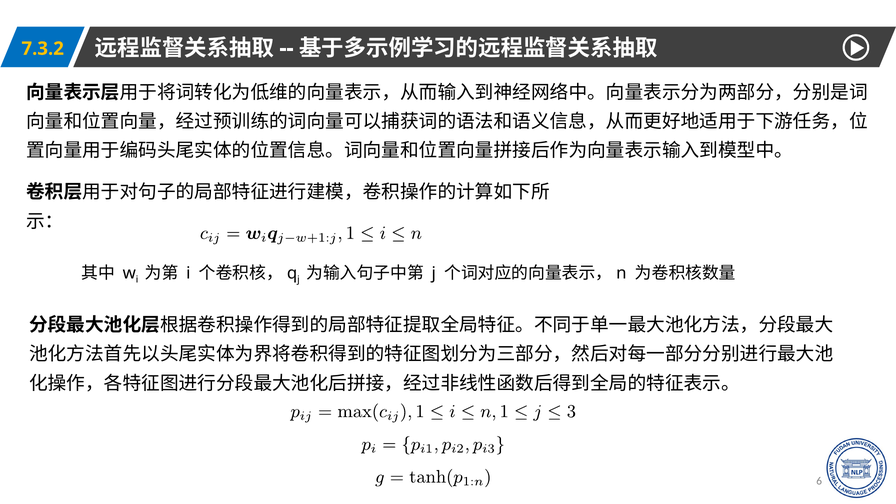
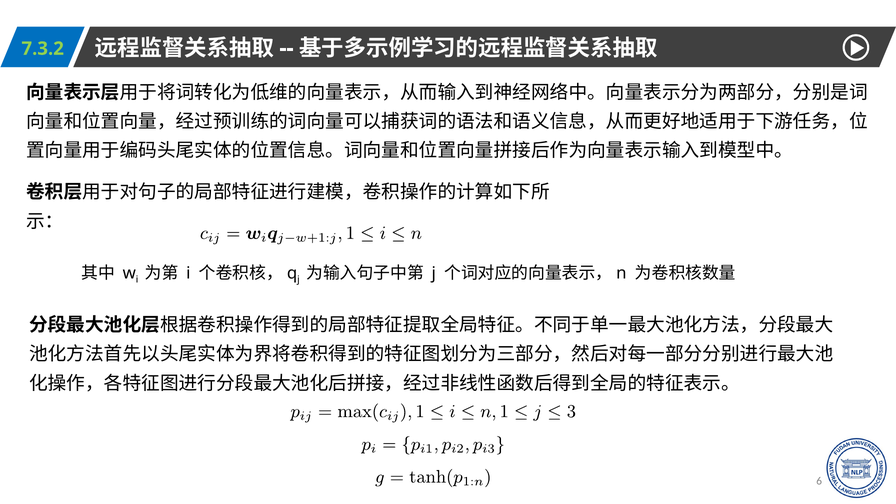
7.3.2 colour: yellow -> light green
